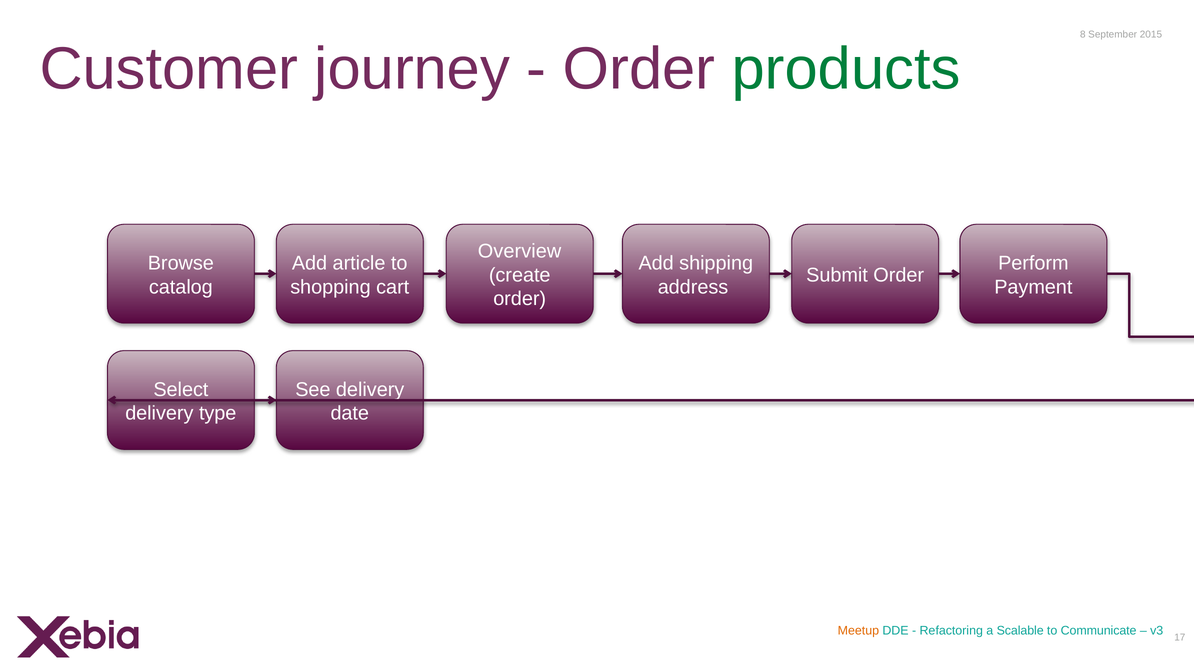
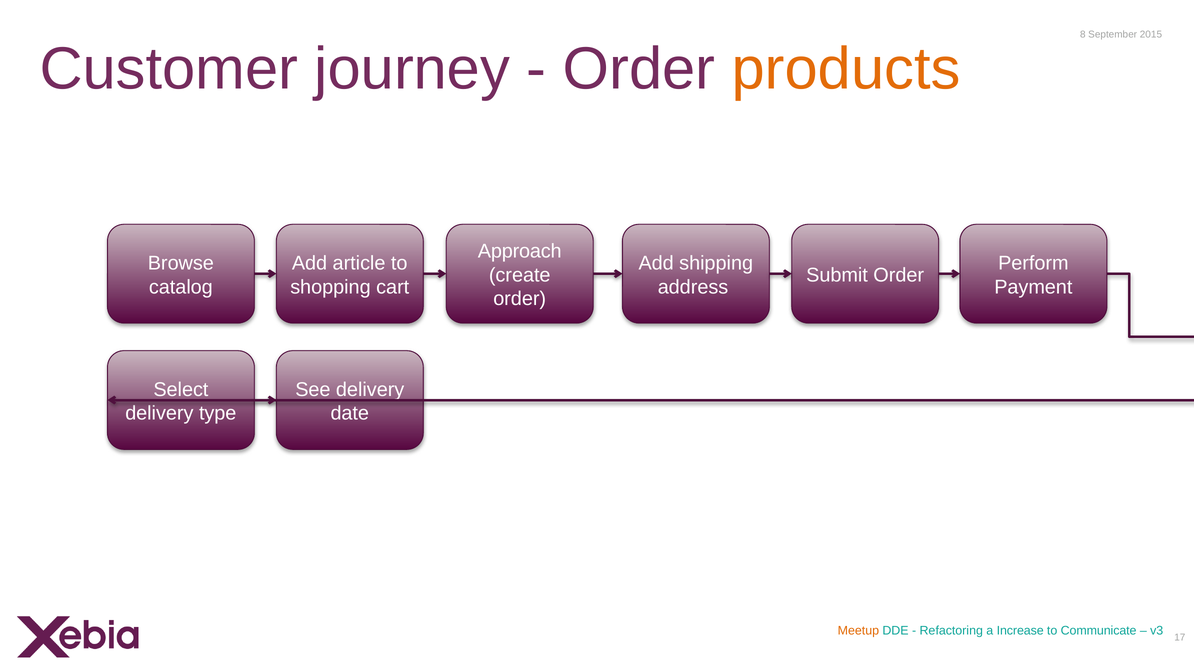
products colour: green -> orange
Overview: Overview -> Approach
Scalable: Scalable -> Increase
